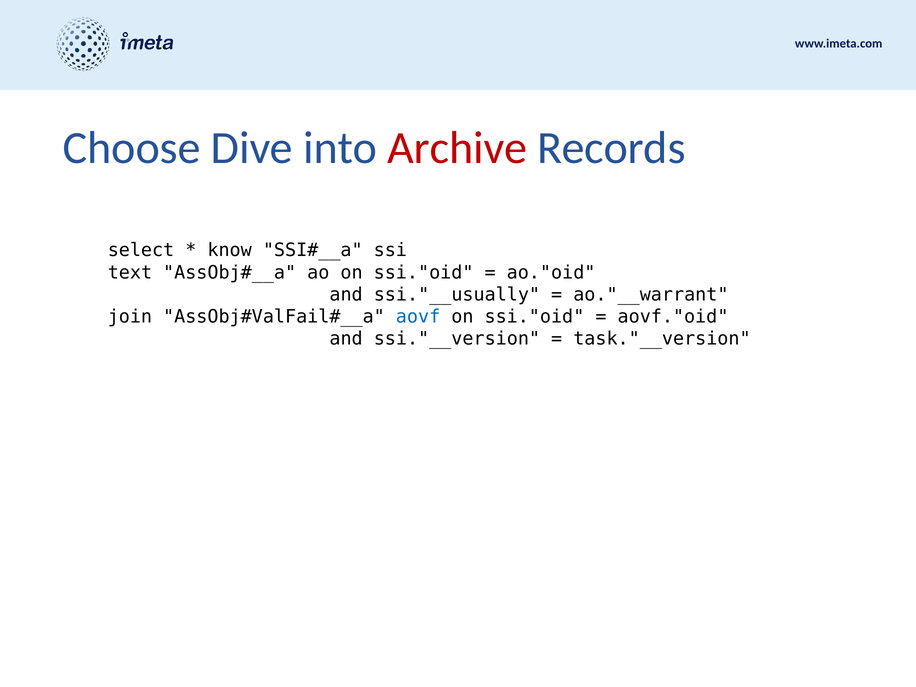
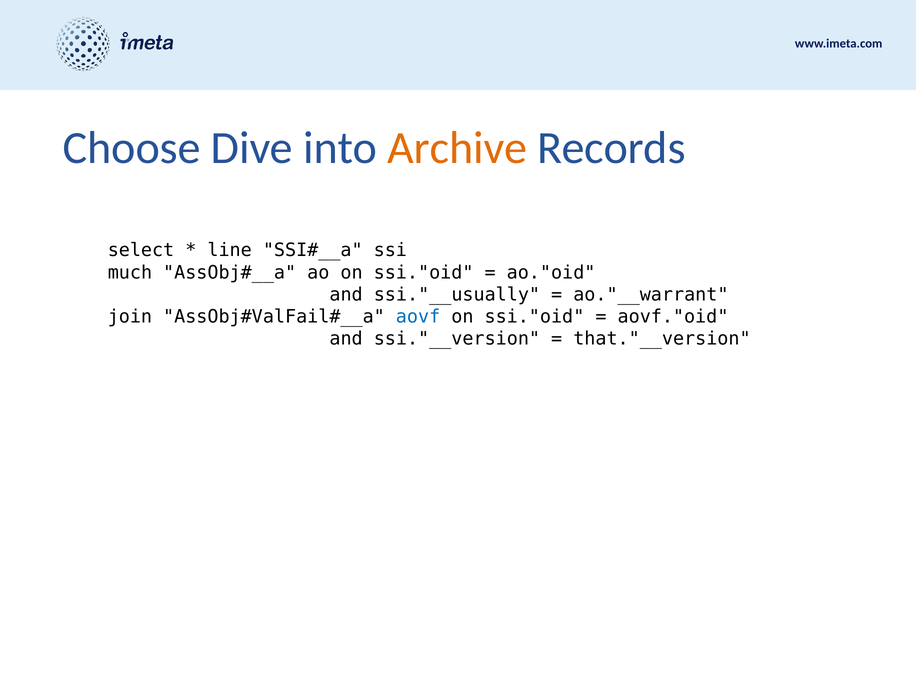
Archive colour: red -> orange
know: know -> line
text: text -> much
task."__version: task."__version -> that."__version
